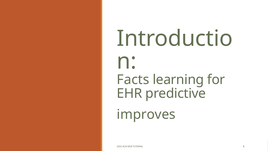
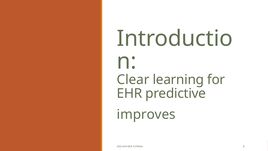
Facts: Facts -> Clear
